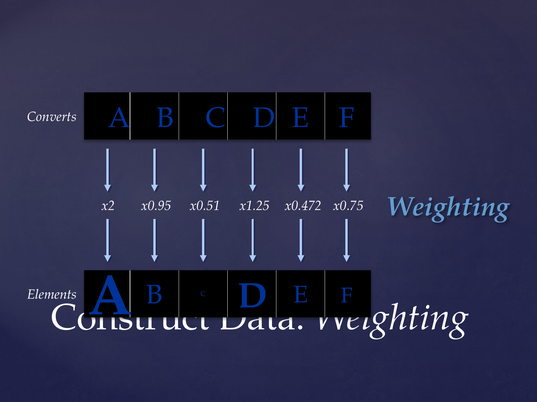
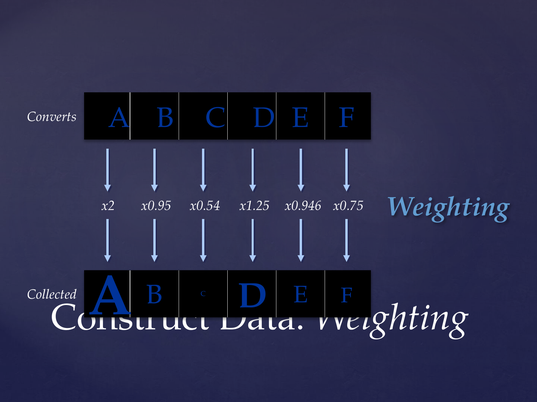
x0.51: x0.51 -> x0.54
x0.472: x0.472 -> x0.946
Elements: Elements -> Collected
